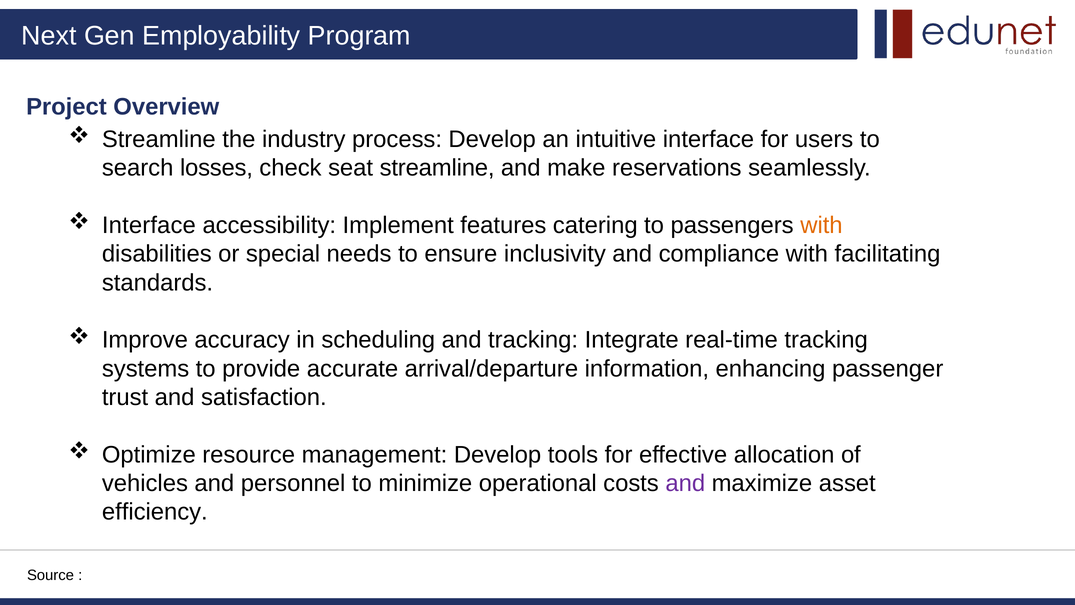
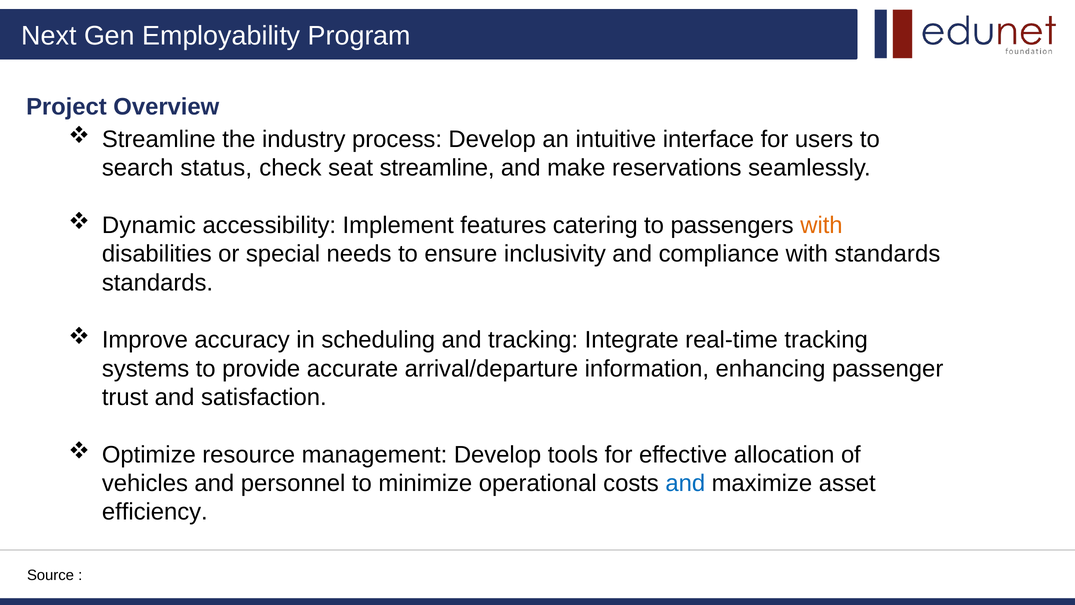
losses: losses -> status
Interface at (149, 225): Interface -> Dynamic
with facilitating: facilitating -> standards
and at (685, 483) colour: purple -> blue
